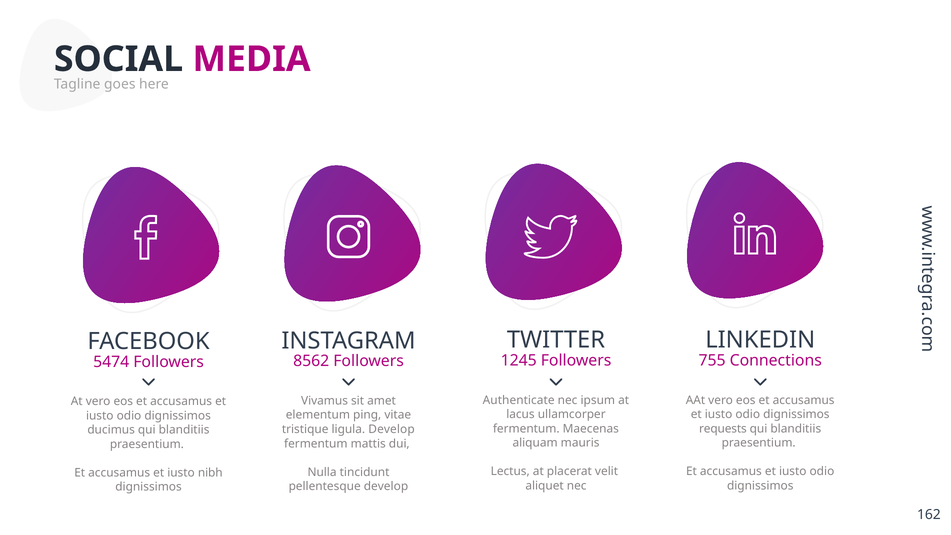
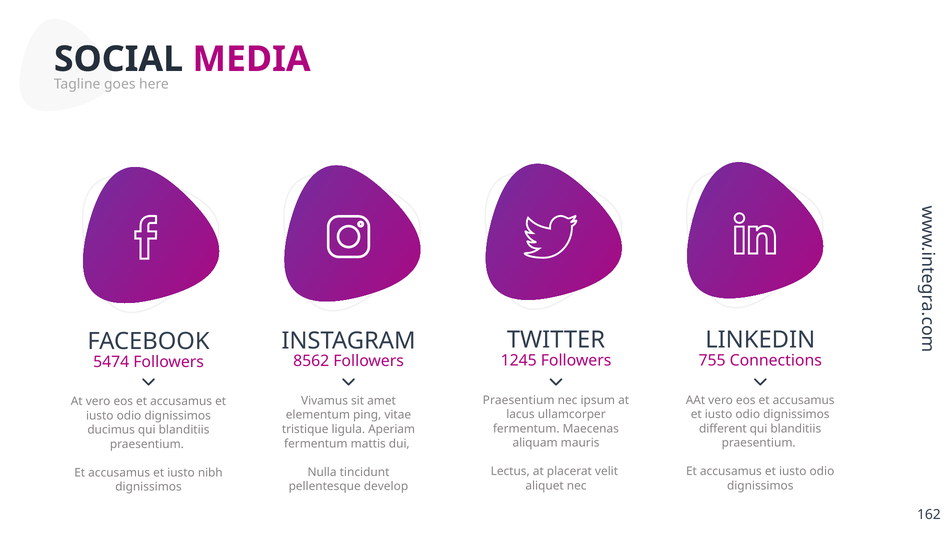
Authenticate at (519, 400): Authenticate -> Praesentium
requests: requests -> different
ligula Develop: Develop -> Aperiam
